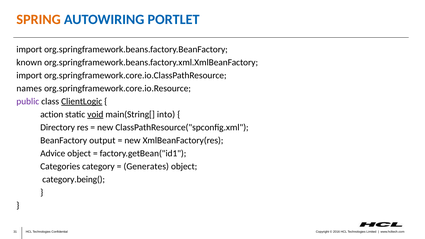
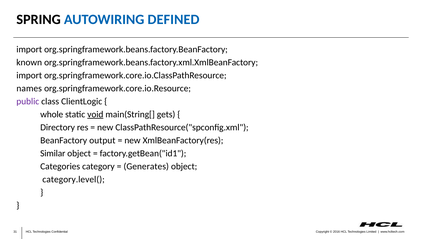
SPRING colour: orange -> black
PORTLET: PORTLET -> DEFINED
ClientLogic underline: present -> none
action: action -> whole
into: into -> gets
Advice: Advice -> Similar
category.being(: category.being( -> category.level(
